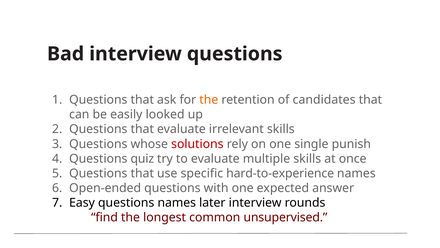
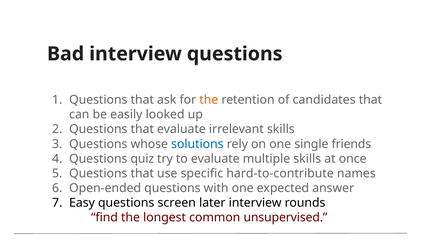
solutions colour: red -> blue
punish: punish -> friends
hard-to-experience: hard-to-experience -> hard-to-contribute
questions names: names -> screen
